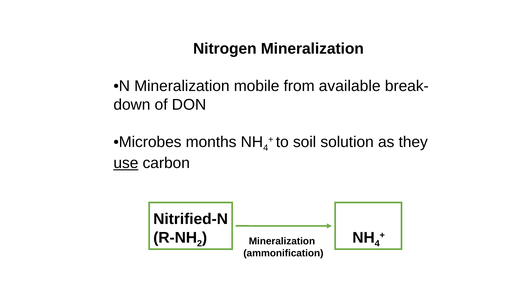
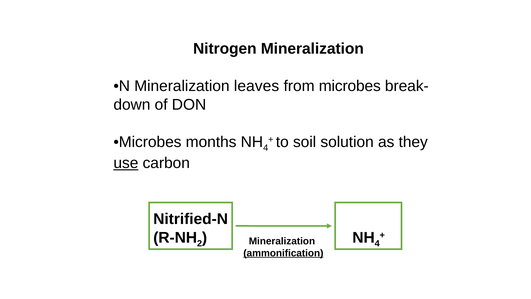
mobile: mobile -> leaves
from available: available -> microbes
ammonification underline: none -> present
